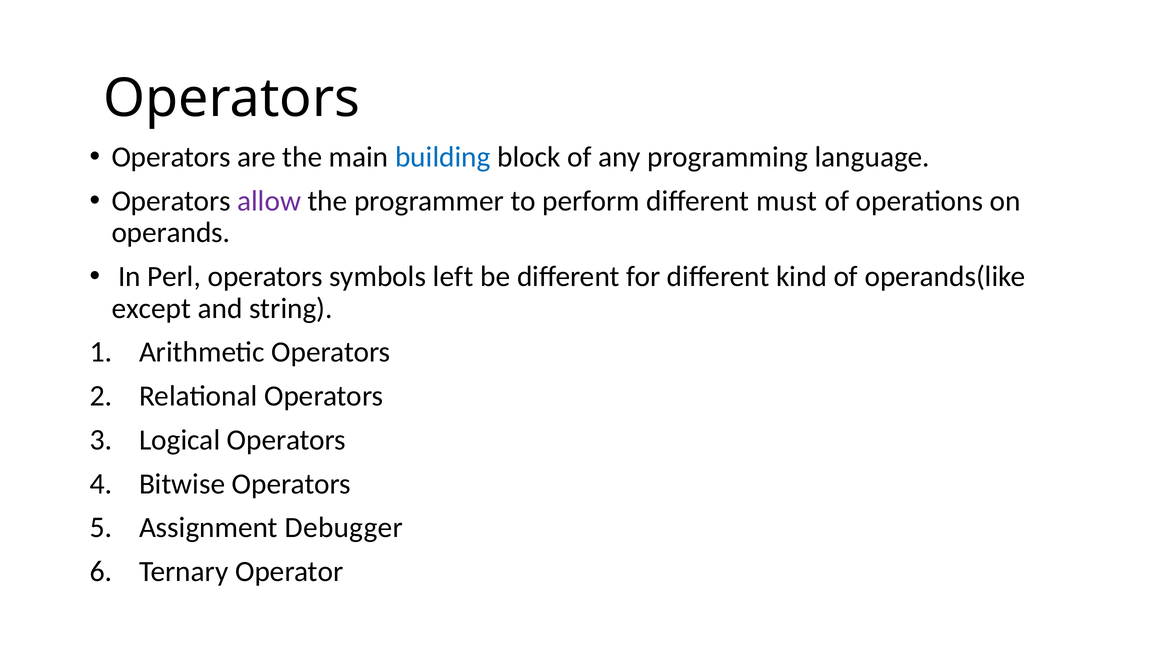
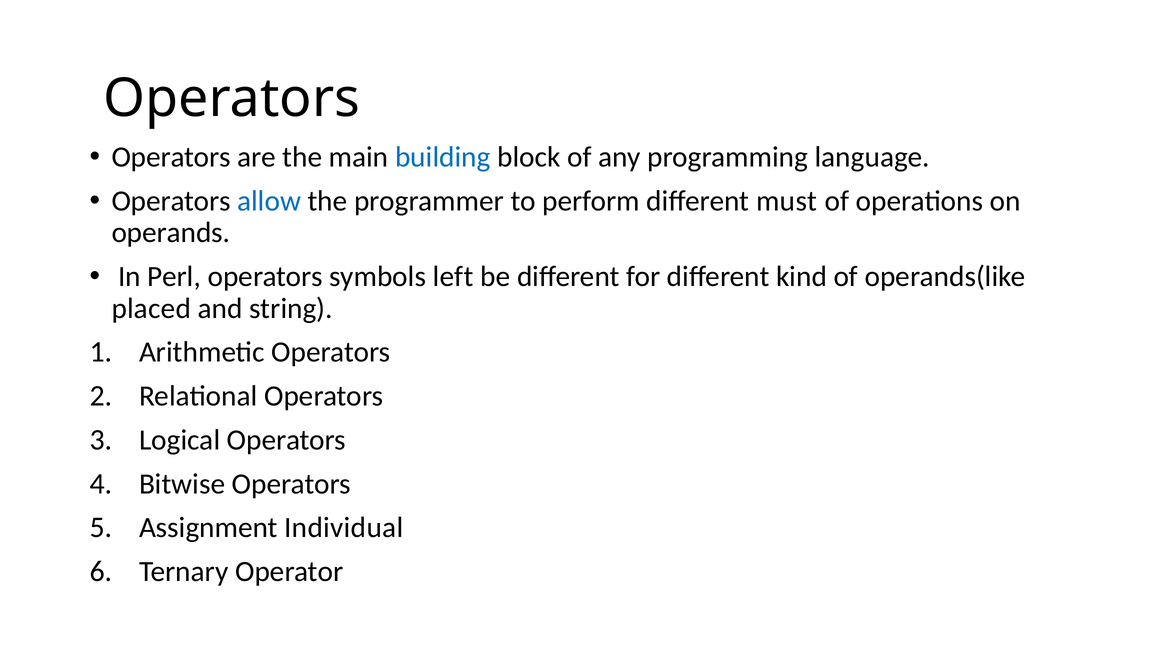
allow colour: purple -> blue
except: except -> placed
Debugger: Debugger -> Individual
